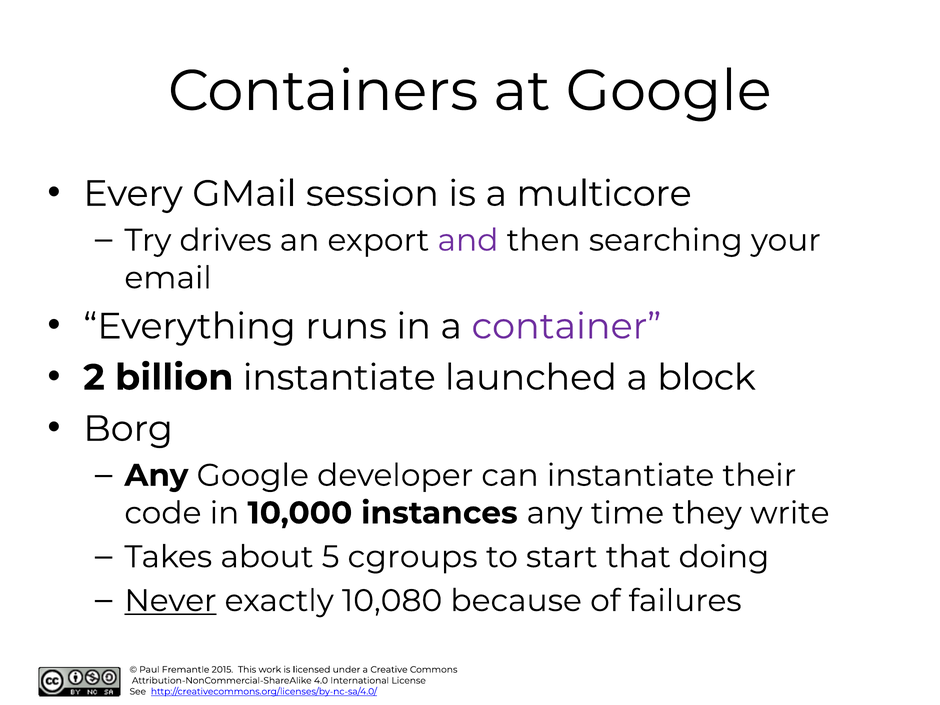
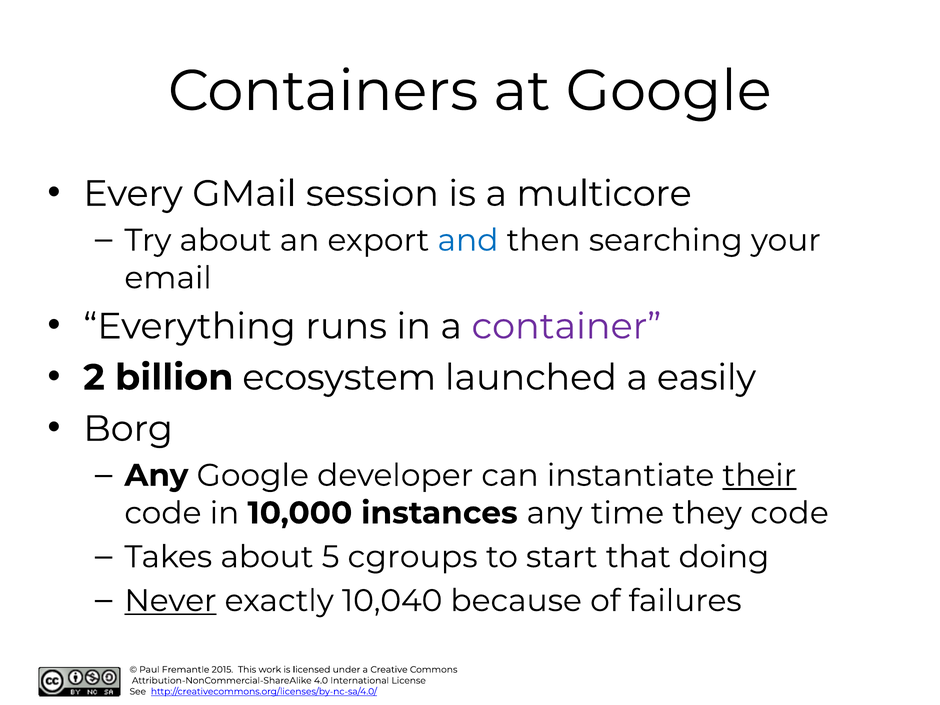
Try drives: drives -> about
and colour: purple -> blue
billion instantiate: instantiate -> ecosystem
block: block -> easily
their underline: none -> present
they write: write -> code
10,080: 10,080 -> 10,040
